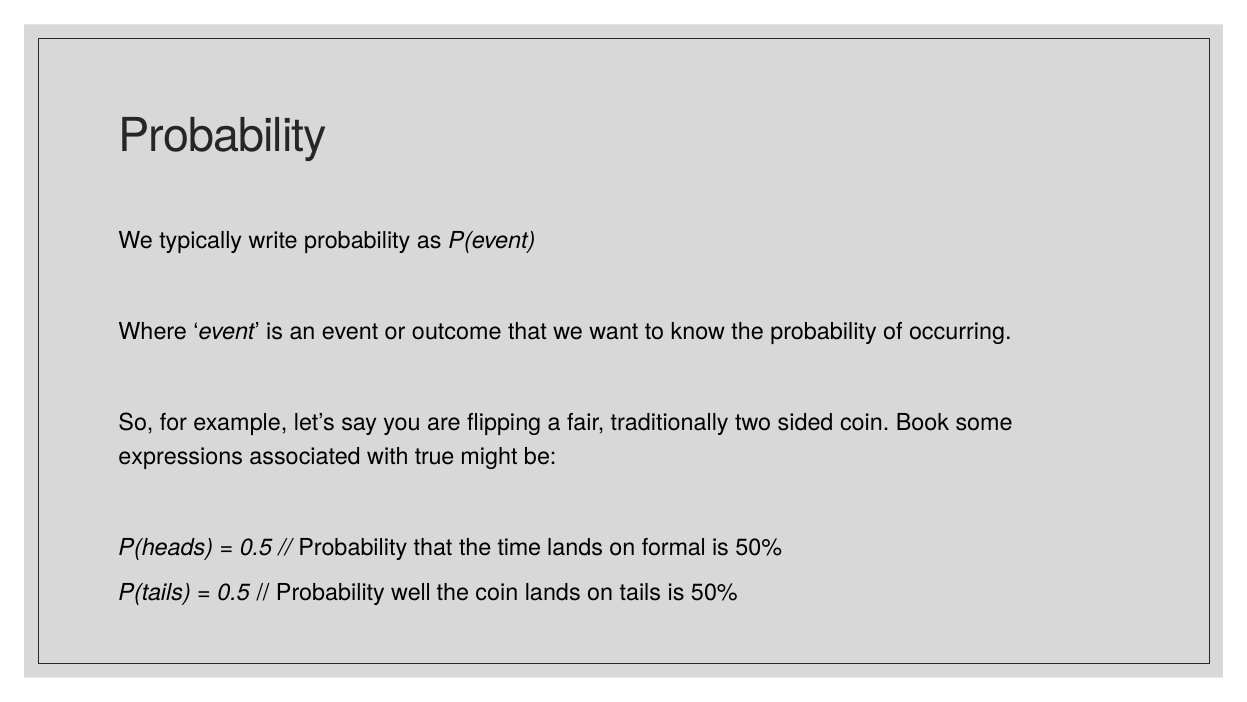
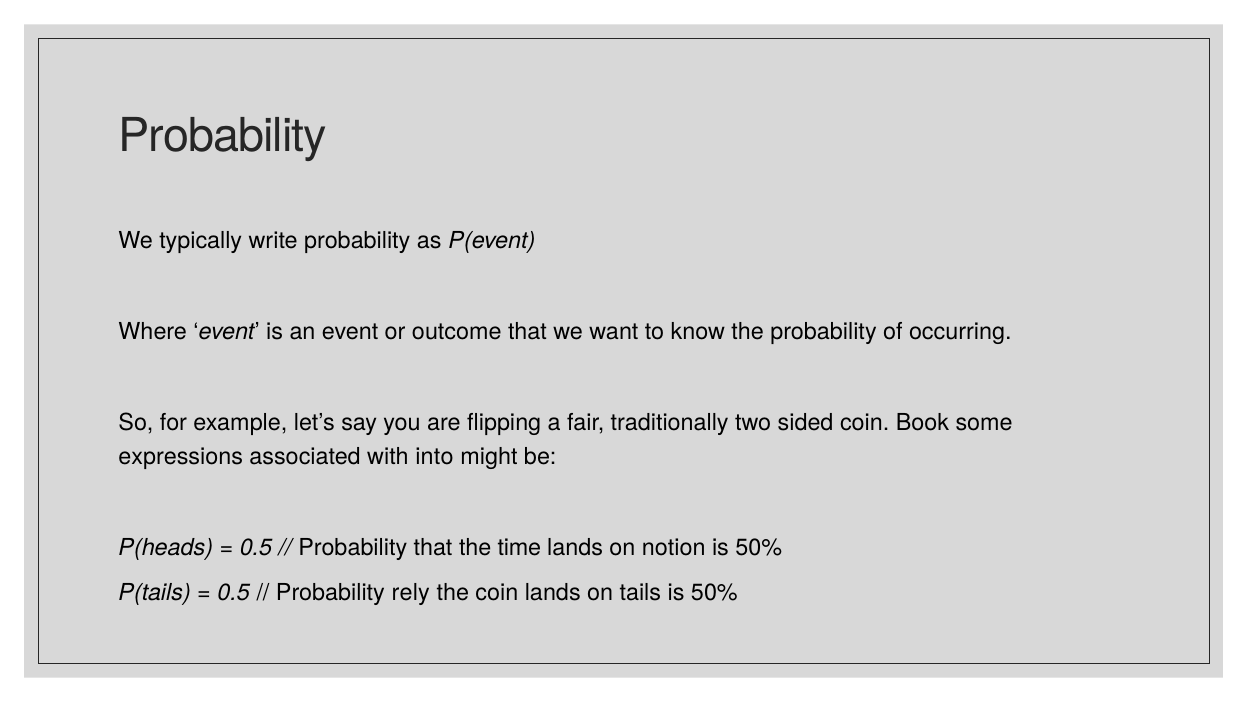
true: true -> into
formal: formal -> notion
well: well -> rely
